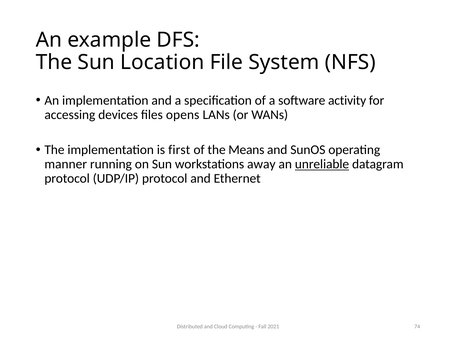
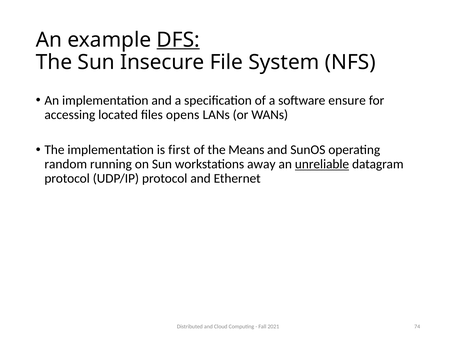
DFS underline: none -> present
Location: Location -> Insecure
activity: activity -> ensure
devices: devices -> located
manner: manner -> random
